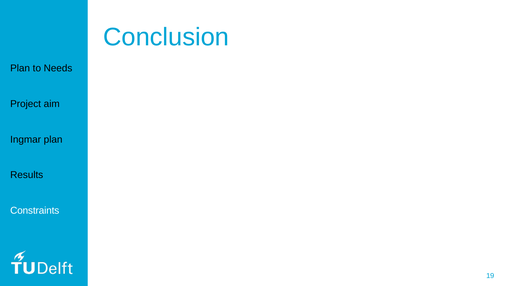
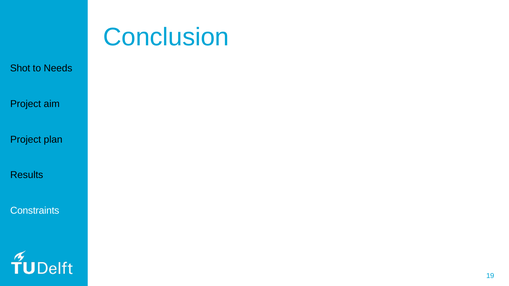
Plan at (20, 68): Plan -> Shot
Ingmar at (26, 140): Ingmar -> Project
